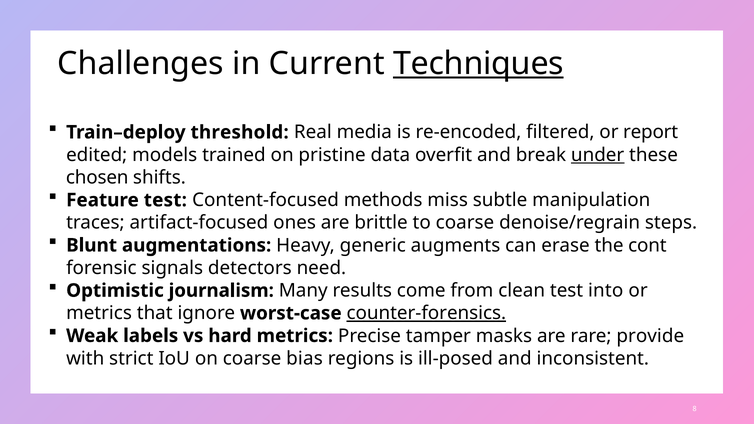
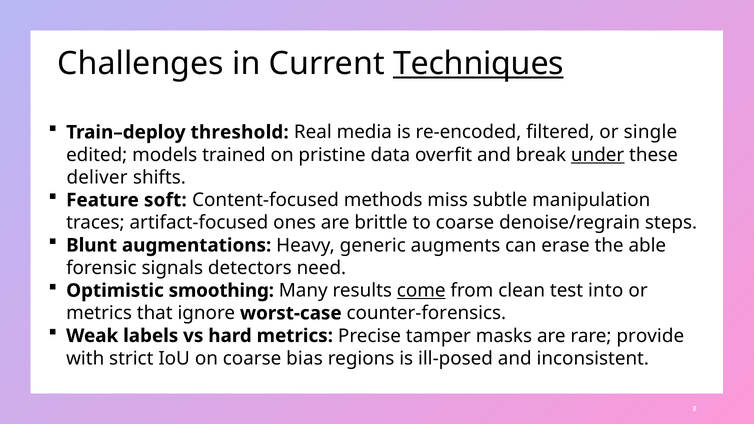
report: report -> single
chosen: chosen -> deliver
Feature test: test -> soft
cont: cont -> able
journalism: journalism -> smoothing
come underline: none -> present
counter-forensics underline: present -> none
